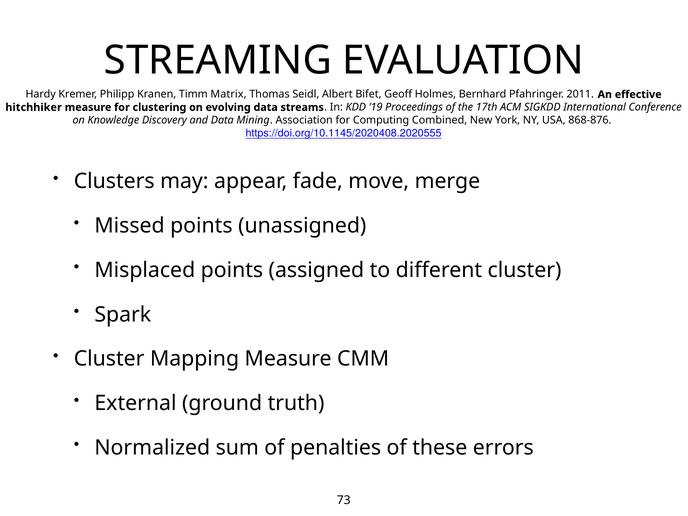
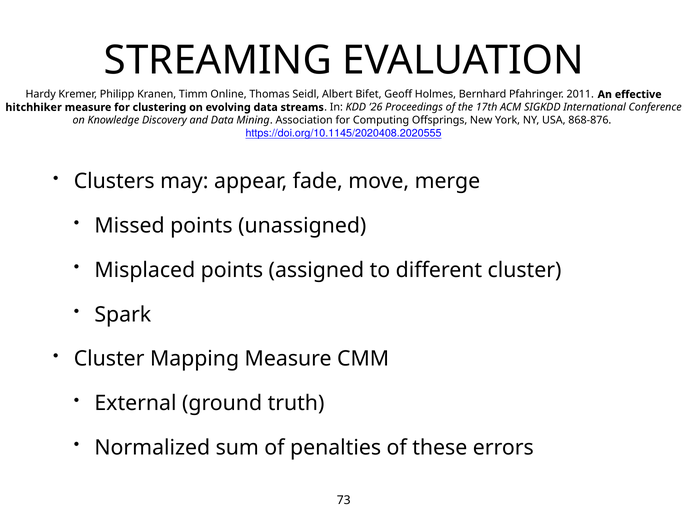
Matrix: Matrix -> Online
’19: ’19 -> ’26
Combined: Combined -> Offsprings
